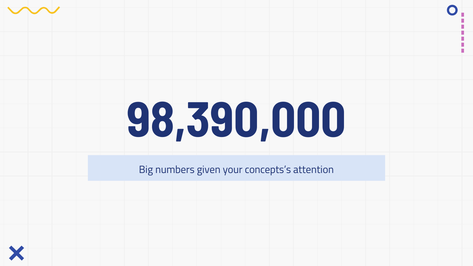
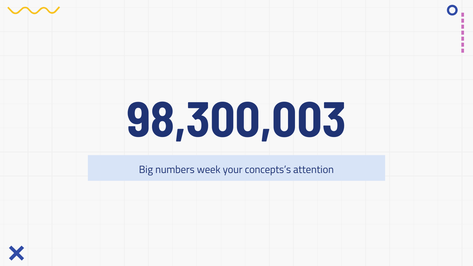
98,390,000: 98,390,000 -> 98,300,003
given: given -> week
